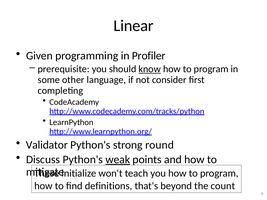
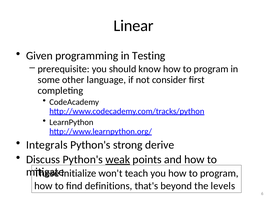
Profiler: Profiler -> Testing
know underline: present -> none
Validator: Validator -> Integrals
round: round -> derive
count: count -> levels
